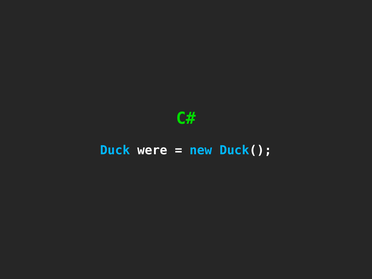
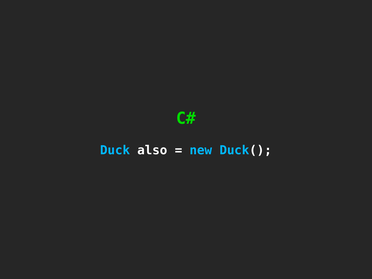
were: were -> also
